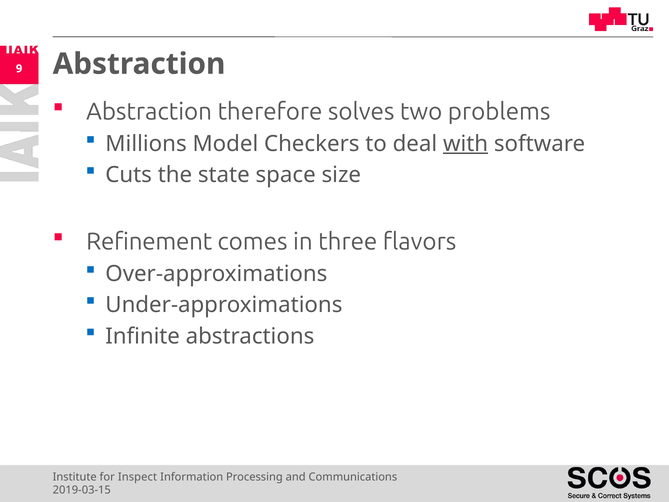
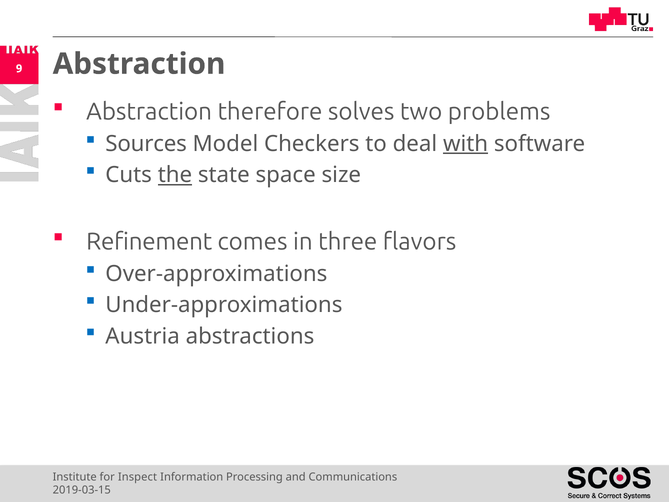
Millions: Millions -> Sources
the underline: none -> present
Infinite: Infinite -> Austria
